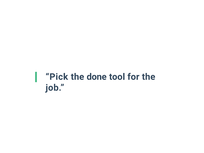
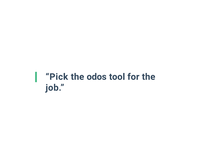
done: done -> odos
